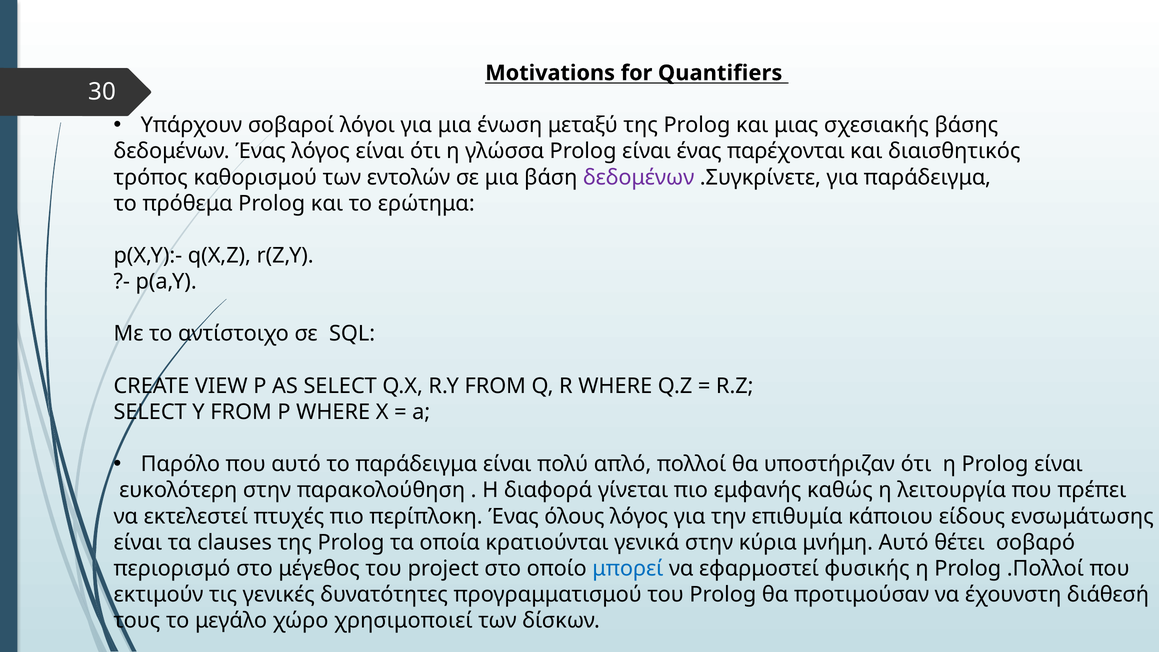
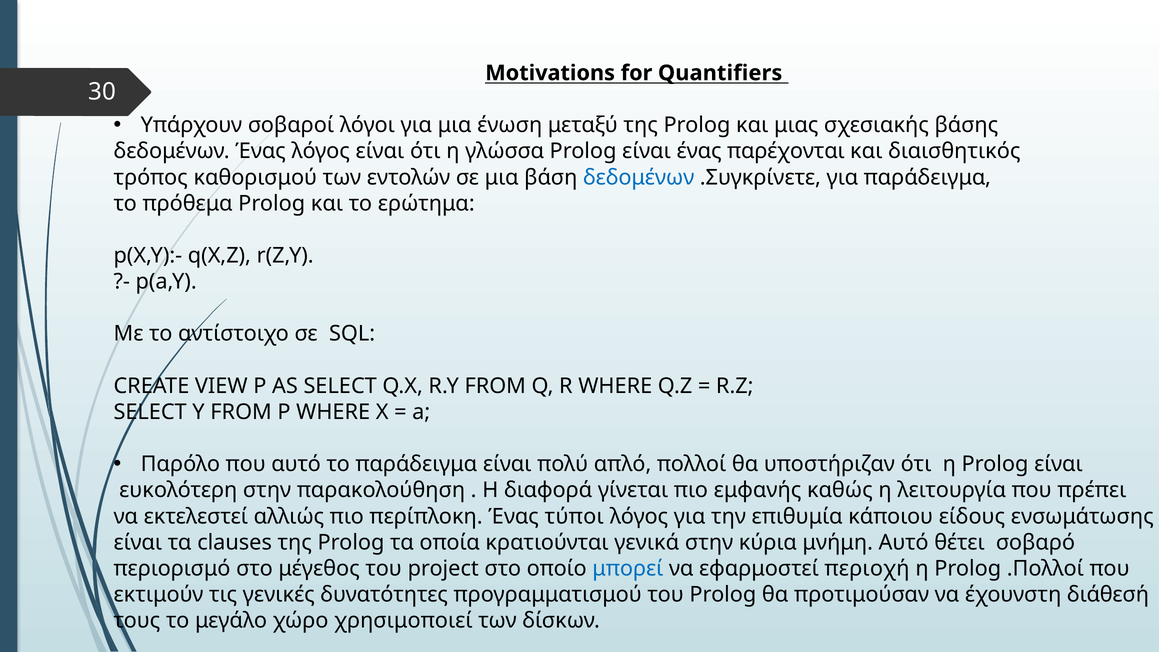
δεδομένων at (639, 177) colour: purple -> blue
πτυχές: πτυχές -> αλλιώς
όλους: όλους -> τύποι
φυσικής: φυσικής -> περιοχή
